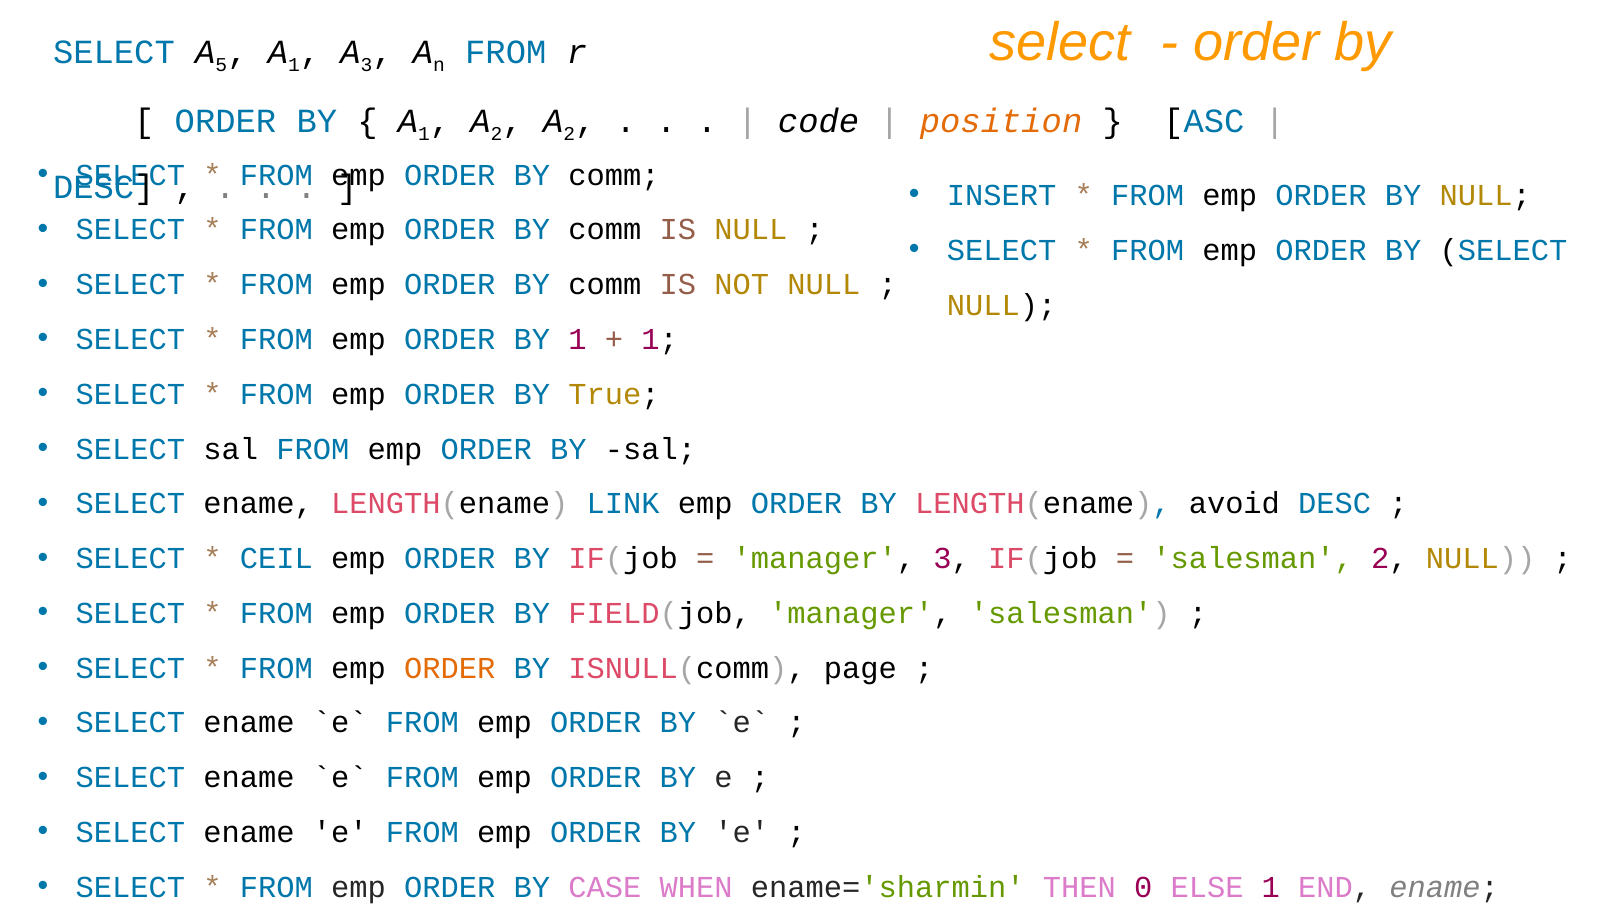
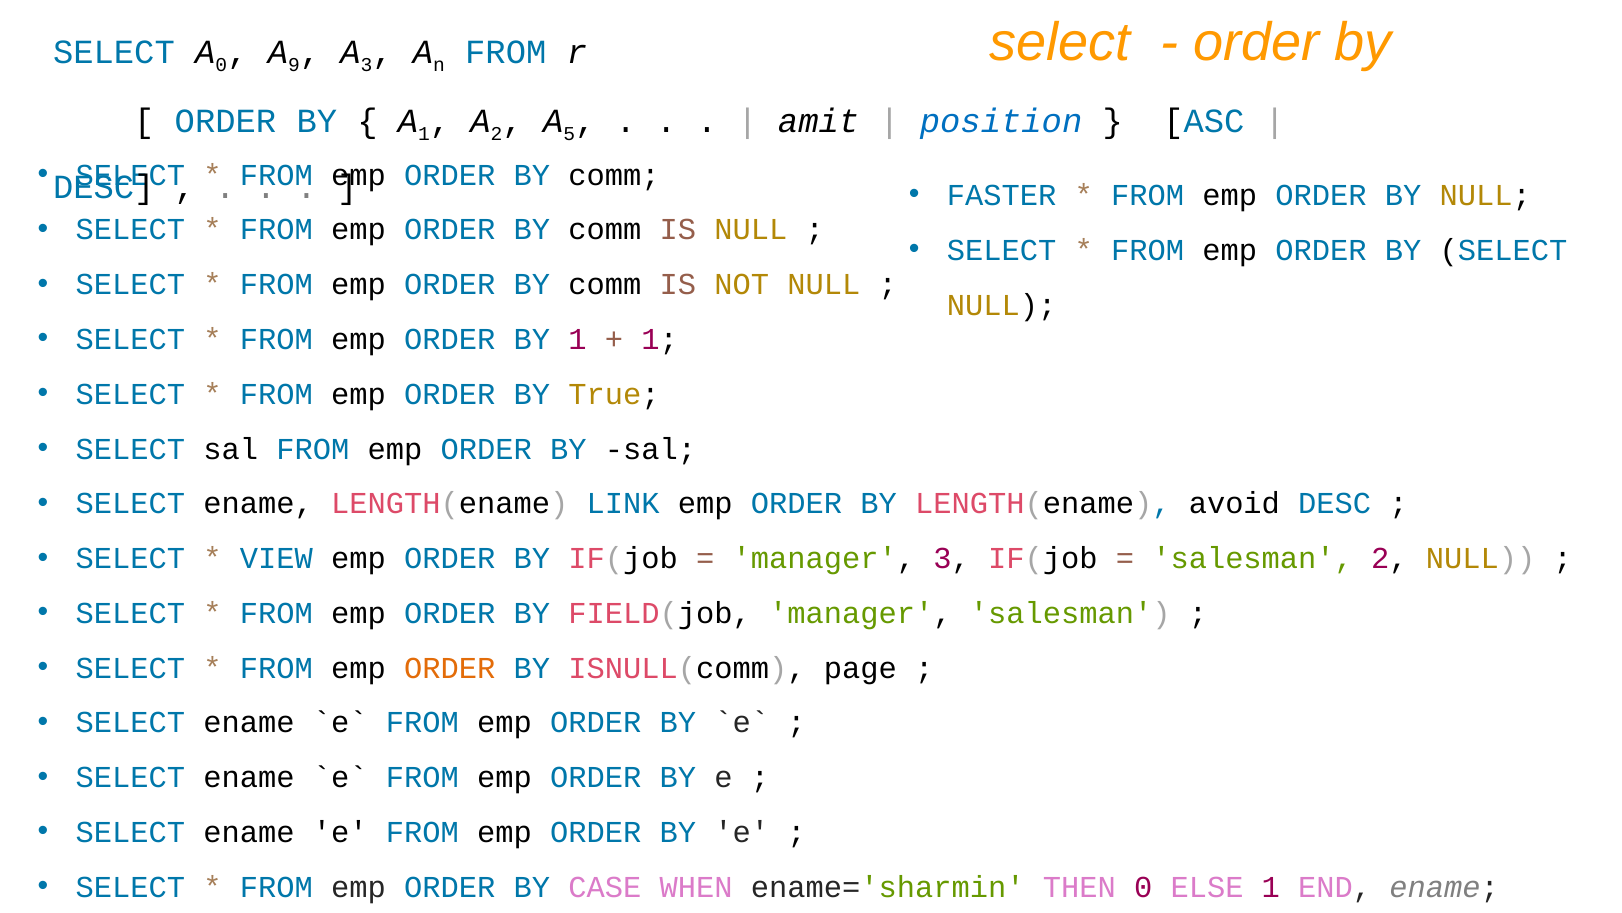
5 at (221, 65): 5 -> 0
1 at (294, 65): 1 -> 9
2 at (569, 134): 2 -> 5
code: code -> amit
position colour: orange -> blue
INSERT: INSERT -> FASTER
CEIL: CEIL -> VIEW
